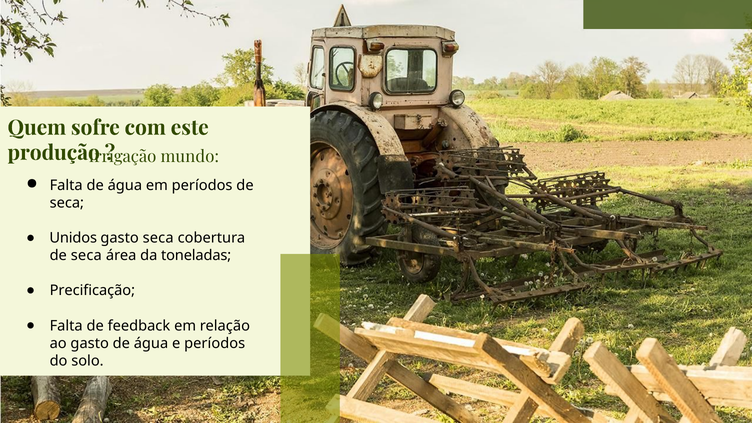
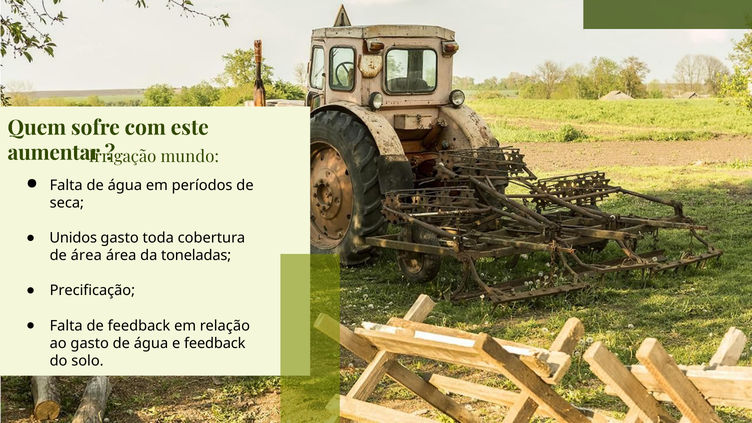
produção: produção -> aumentar
gasto seca: seca -> toda
seca at (86, 256): seca -> área
e períodos: períodos -> feedback
